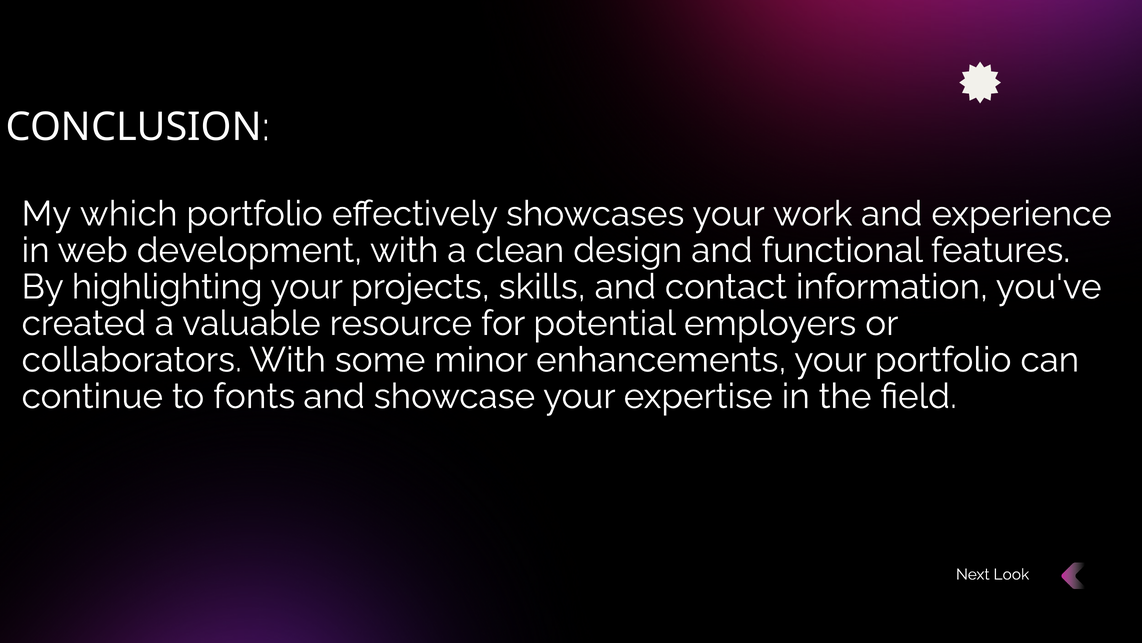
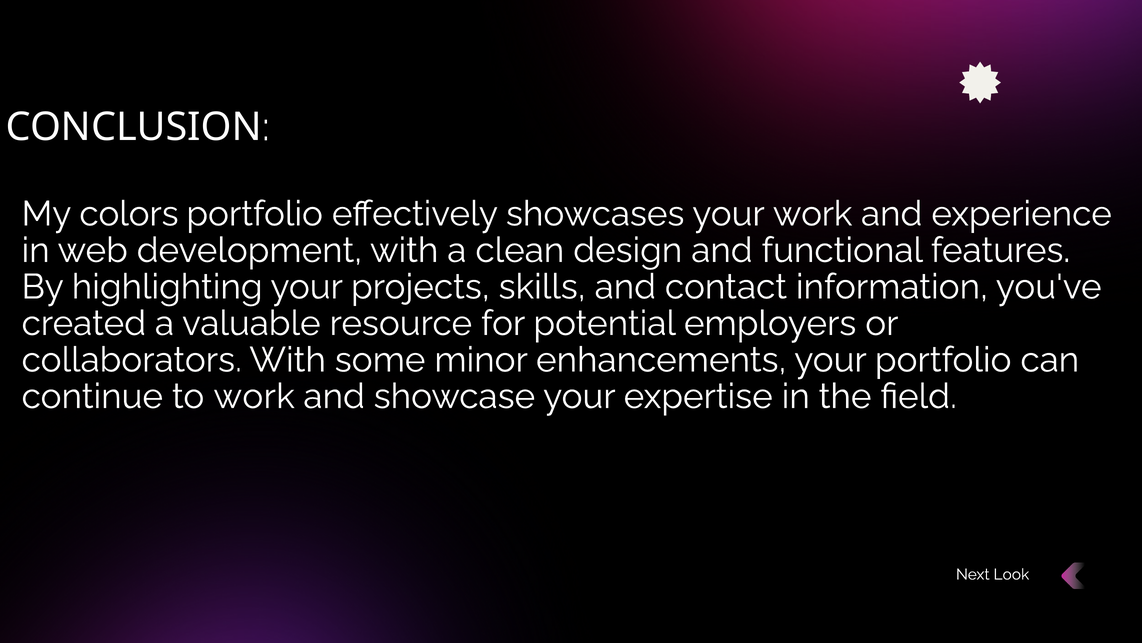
which: which -> colors
to fonts: fonts -> work
